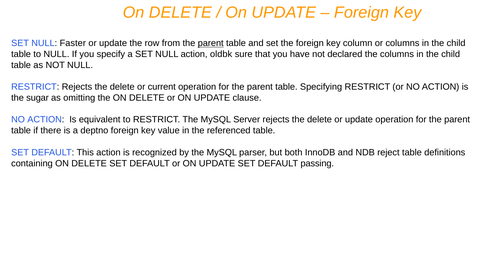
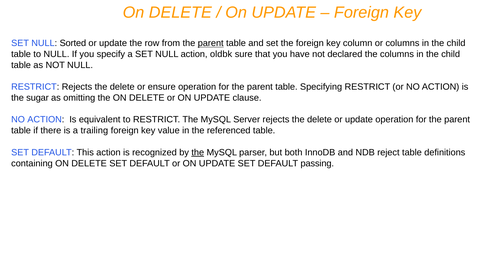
Faster: Faster -> Sorted
current: current -> ensure
deptno: deptno -> trailing
the at (198, 153) underline: none -> present
